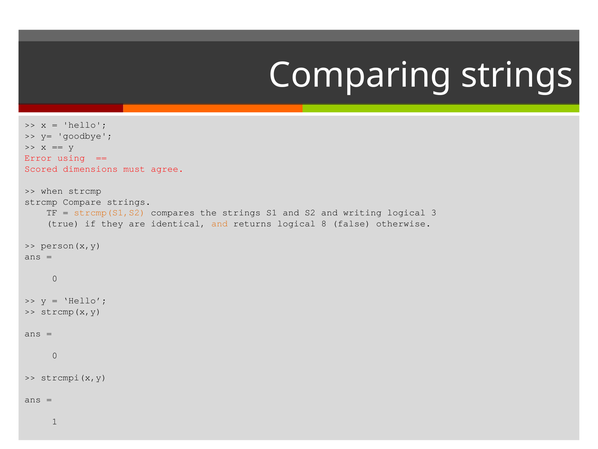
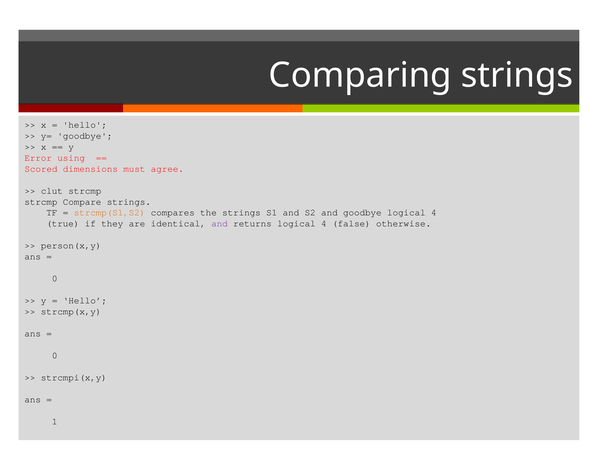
when: when -> clut
and writing: writing -> goodbye
3 at (434, 212): 3 -> 4
and at (219, 223) colour: orange -> purple
returns logical 8: 8 -> 4
